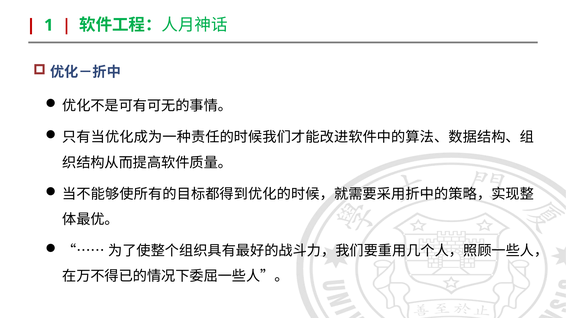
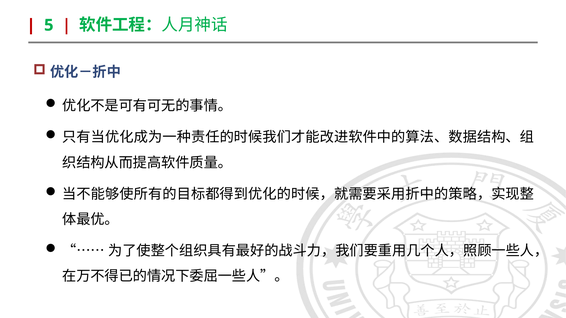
1: 1 -> 5
